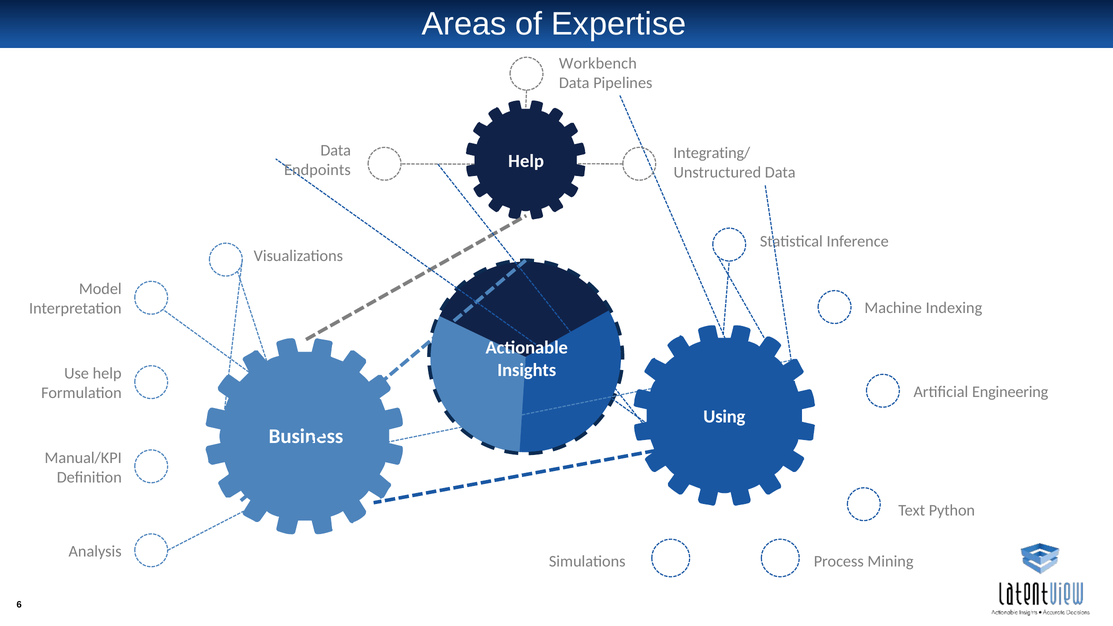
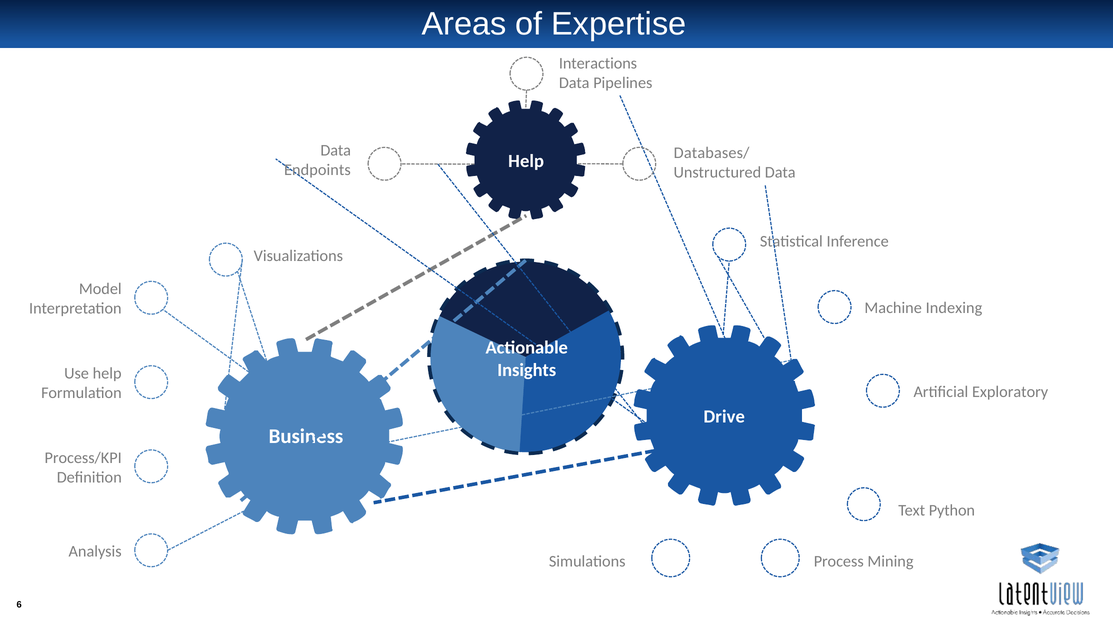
Workbench: Workbench -> Interactions
Integrating/: Integrating/ -> Databases/
Engineering: Engineering -> Exploratory
Using: Using -> Drive
Manual/KPI: Manual/KPI -> Process/KPI
